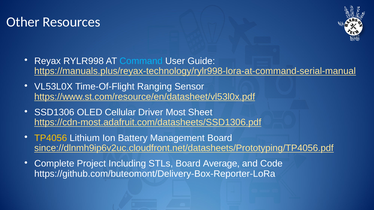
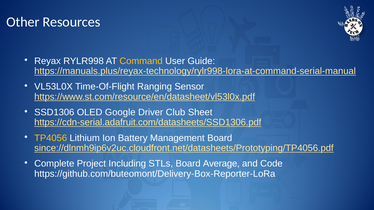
Command colour: light blue -> yellow
Cellular: Cellular -> Google
Most: Most -> Club
https://cdn-most.adafruit.com/datasheets/SSD1306.pdf: https://cdn-most.adafruit.com/datasheets/SSD1306.pdf -> https://cdn-serial.adafruit.com/datasheets/SSD1306.pdf
